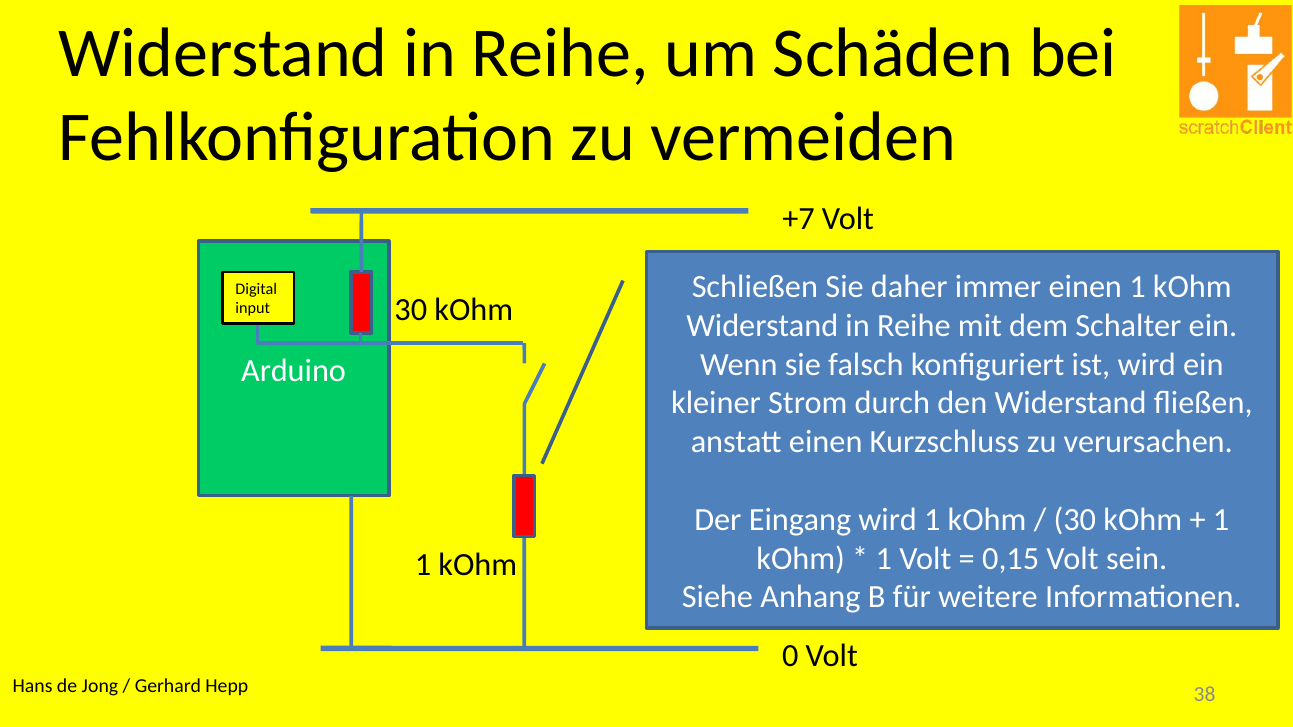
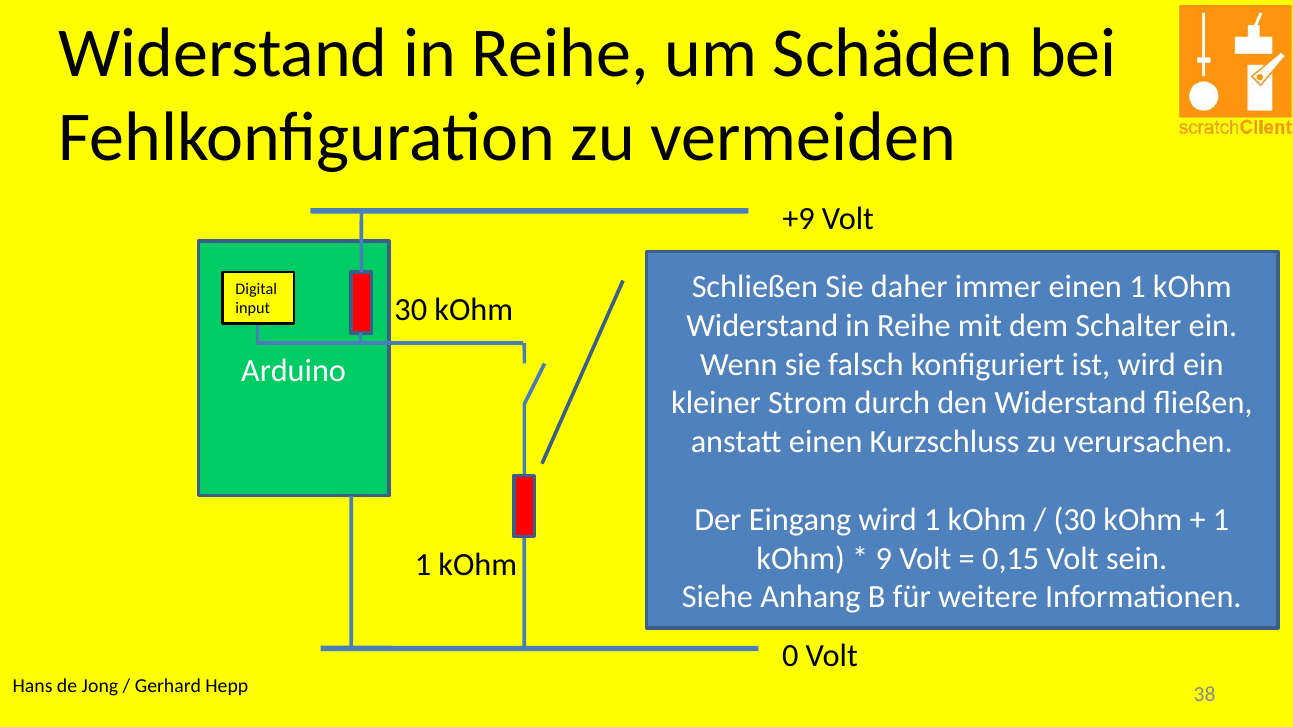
+7: +7 -> +9
1 at (884, 559): 1 -> 9
